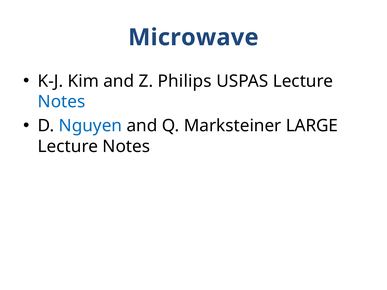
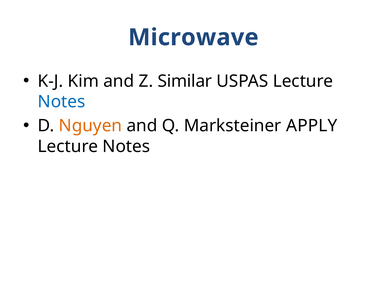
Philips: Philips -> Similar
Nguyen colour: blue -> orange
LARGE: LARGE -> APPLY
